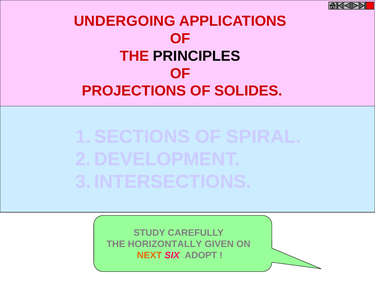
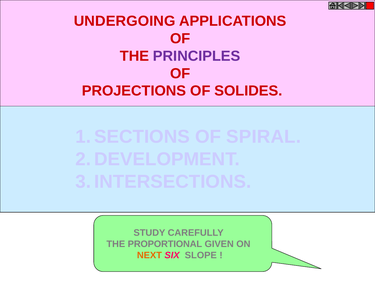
PRINCIPLES colour: black -> purple
HORIZONTALLY: HORIZONTALLY -> PROPORTIONAL
ADOPT: ADOPT -> SLOPE
